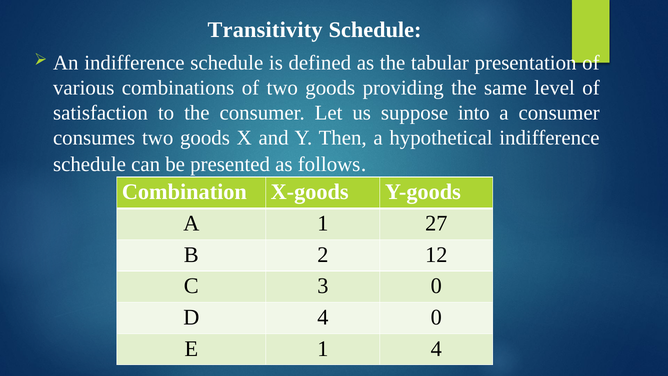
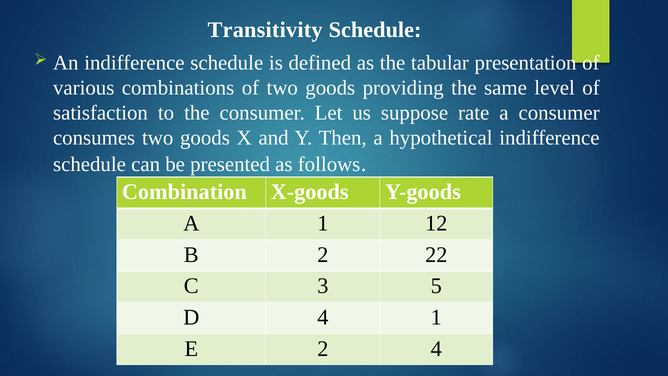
into: into -> rate
27: 27 -> 12
12: 12 -> 22
3 0: 0 -> 5
4 0: 0 -> 1
E 1: 1 -> 2
